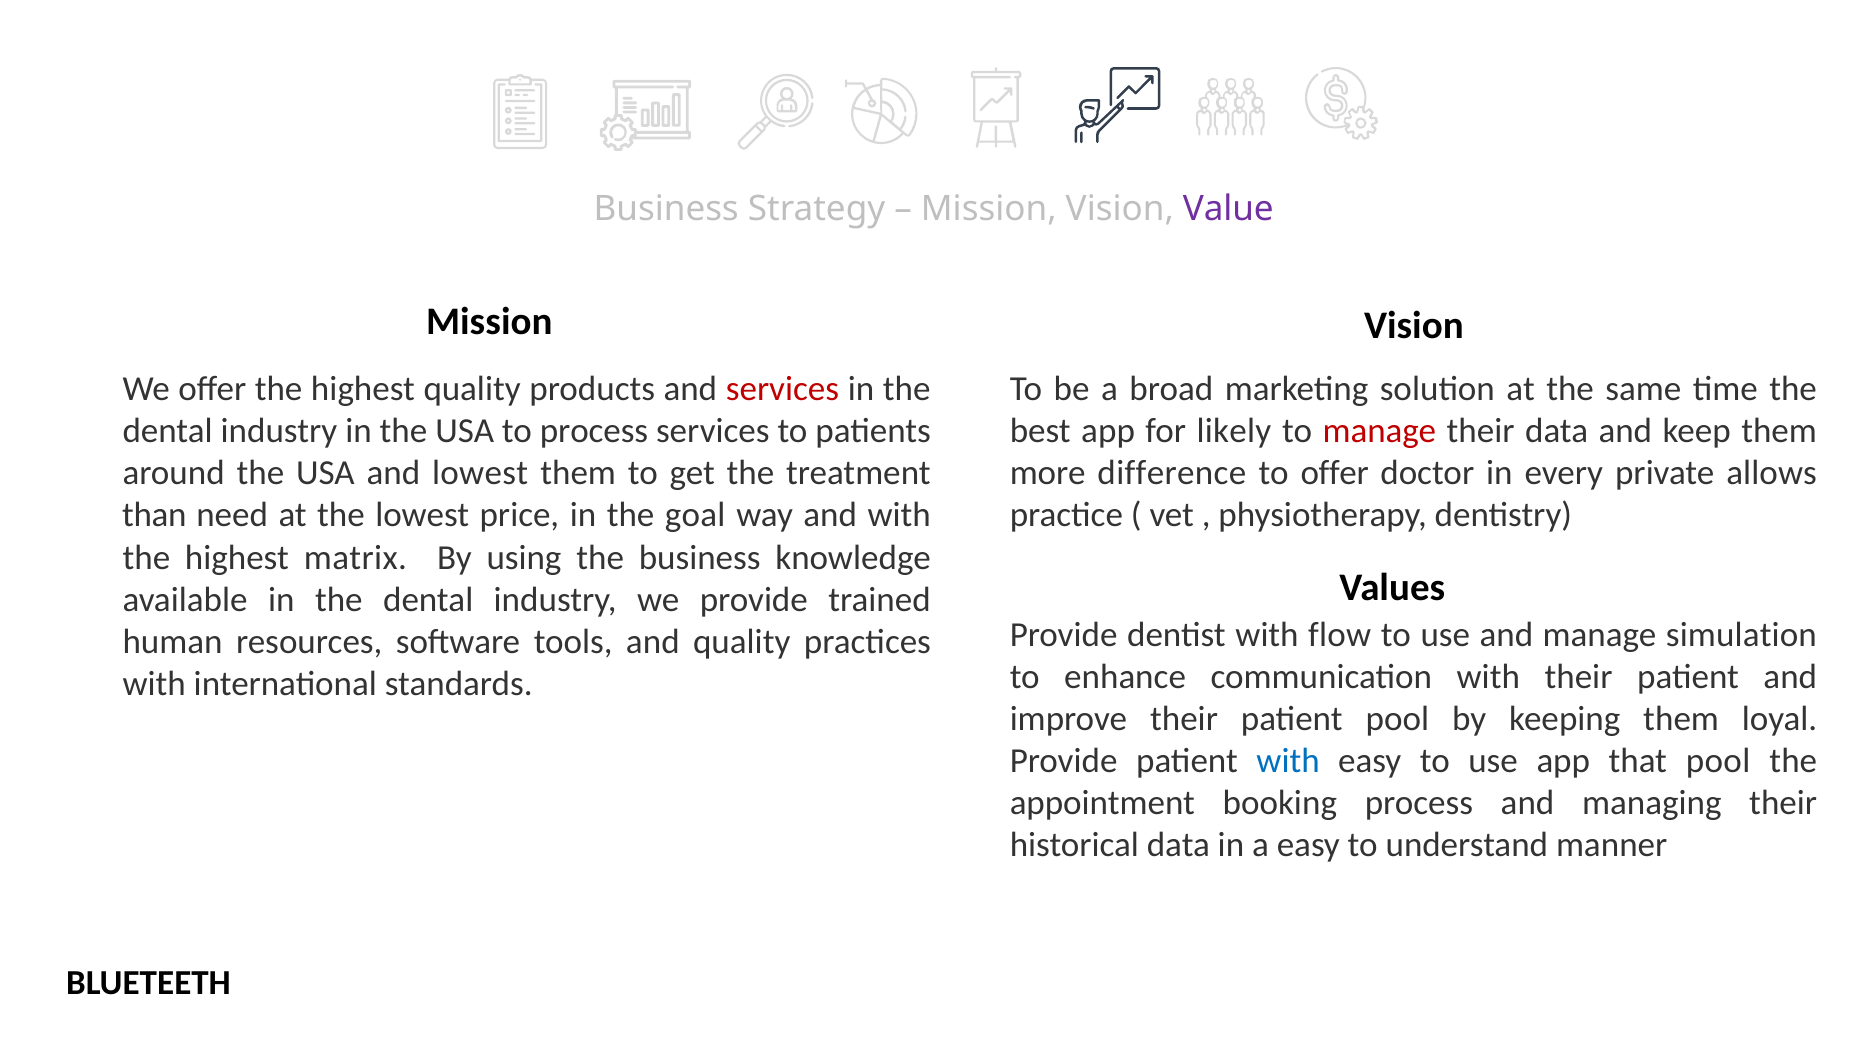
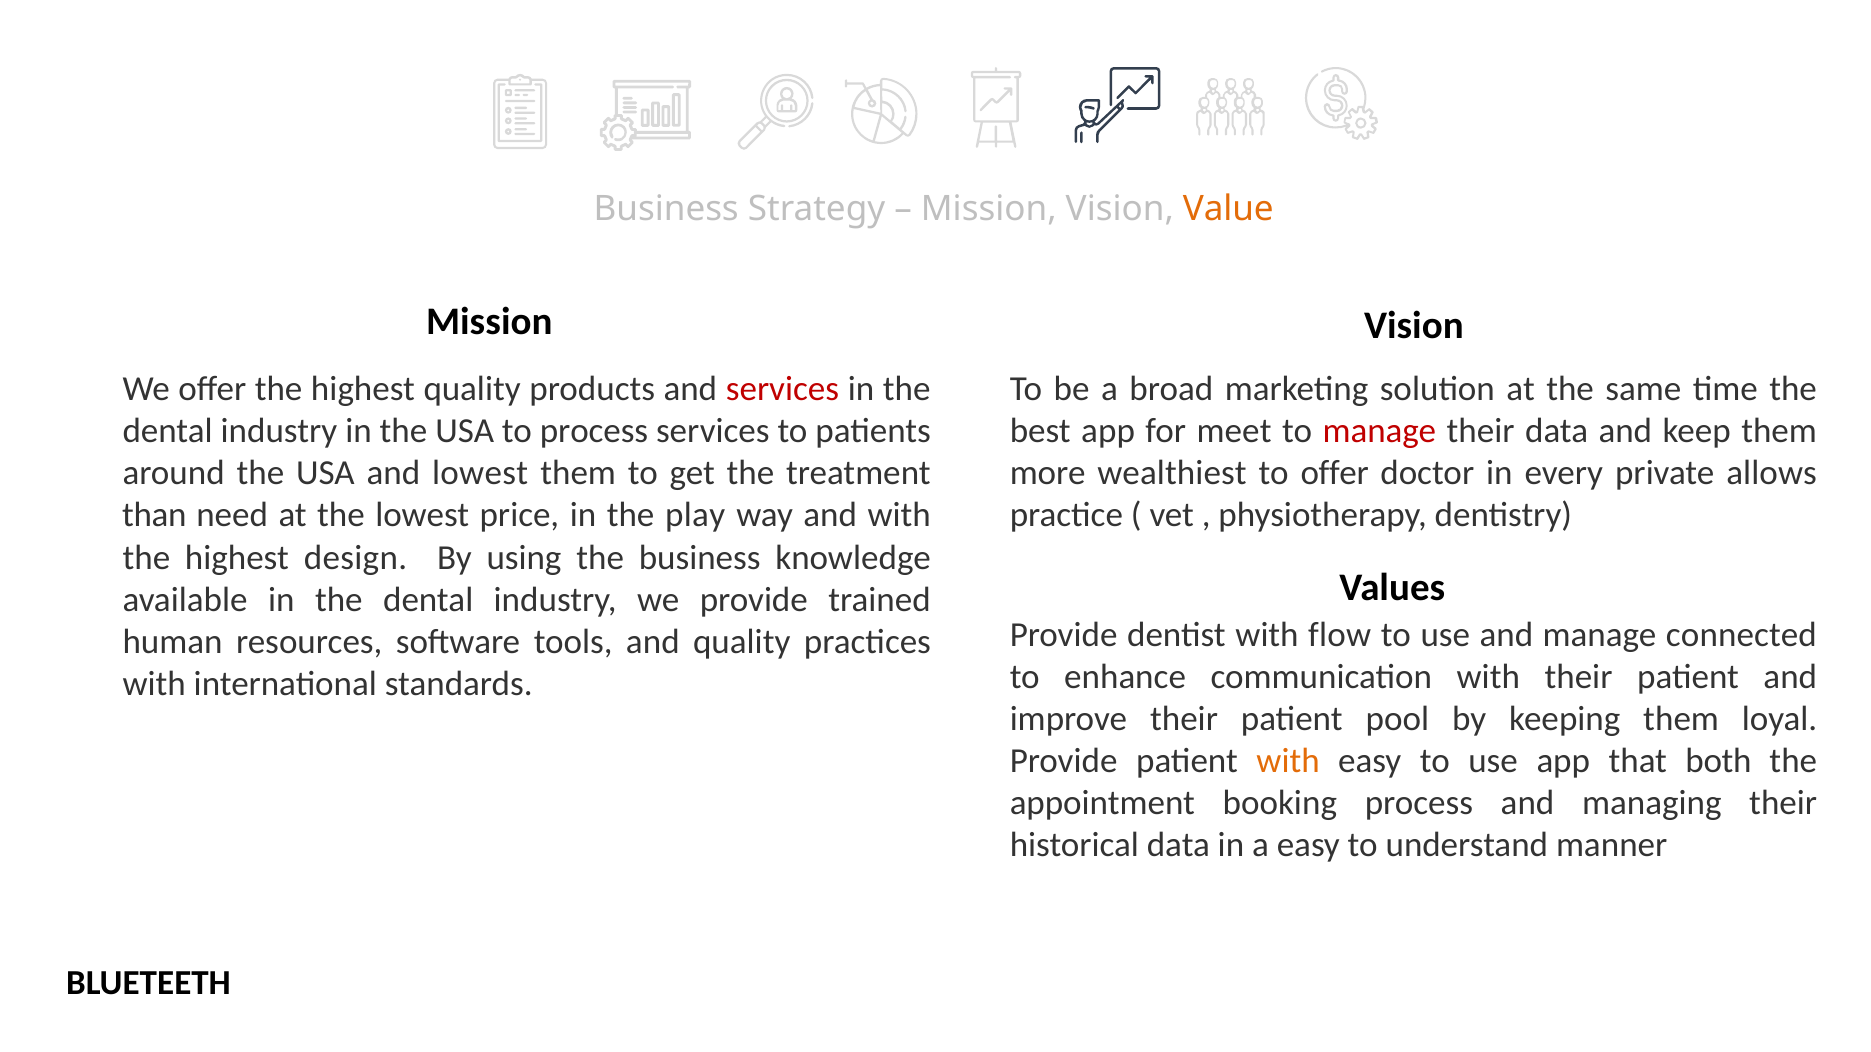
Value colour: purple -> orange
likely: likely -> meet
difference: difference -> wealthiest
goal: goal -> play
matrix: matrix -> design
simulation: simulation -> connected
with at (1288, 761) colour: blue -> orange
that pool: pool -> both
